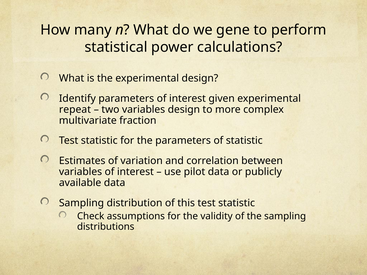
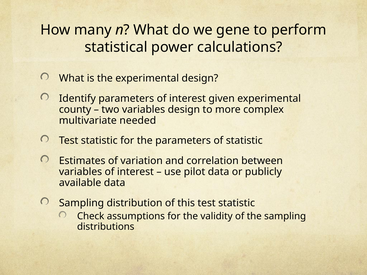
repeat: repeat -> county
fraction: fraction -> needed
